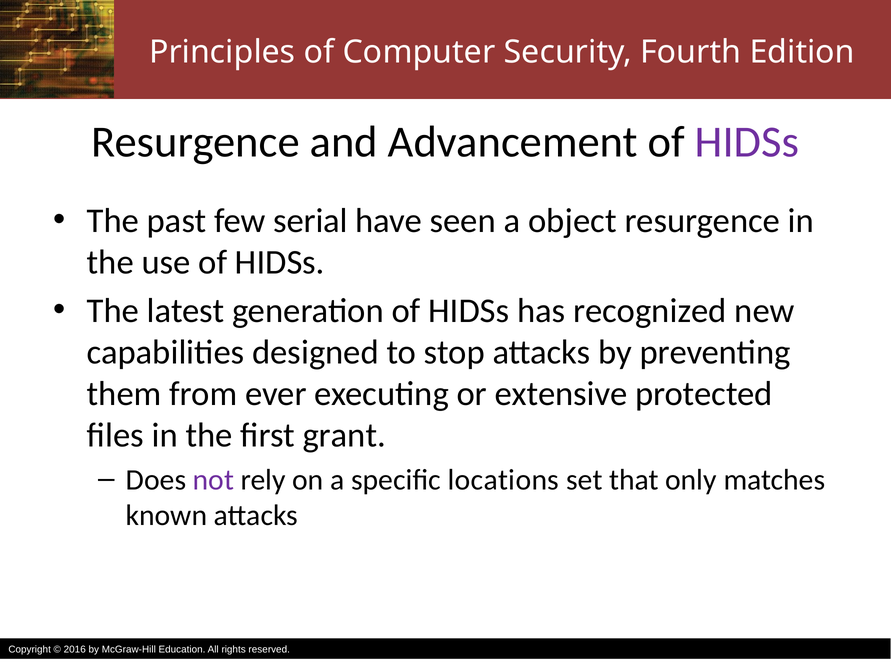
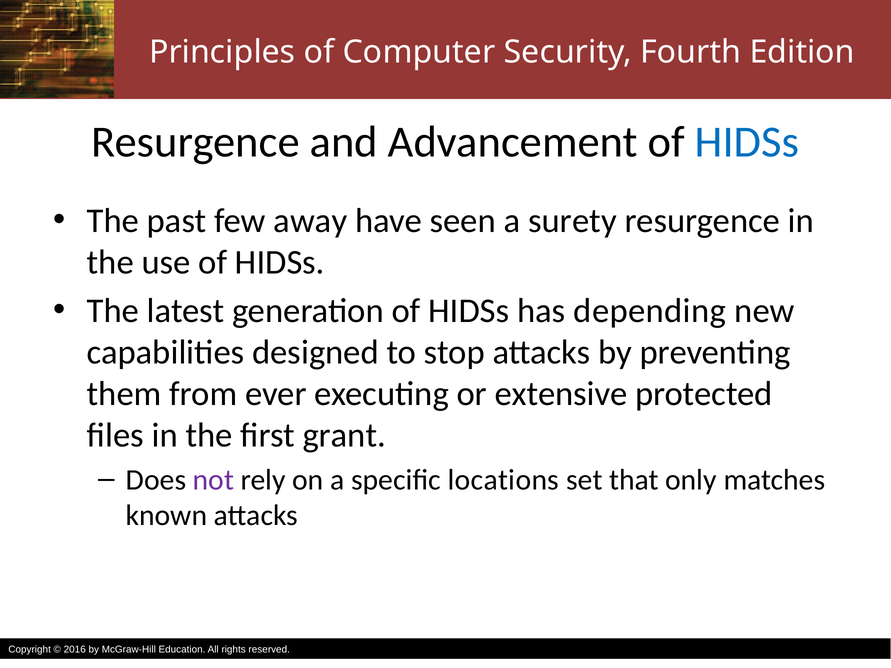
HIDSs at (747, 142) colour: purple -> blue
serial: serial -> away
object: object -> surety
recognized: recognized -> depending
